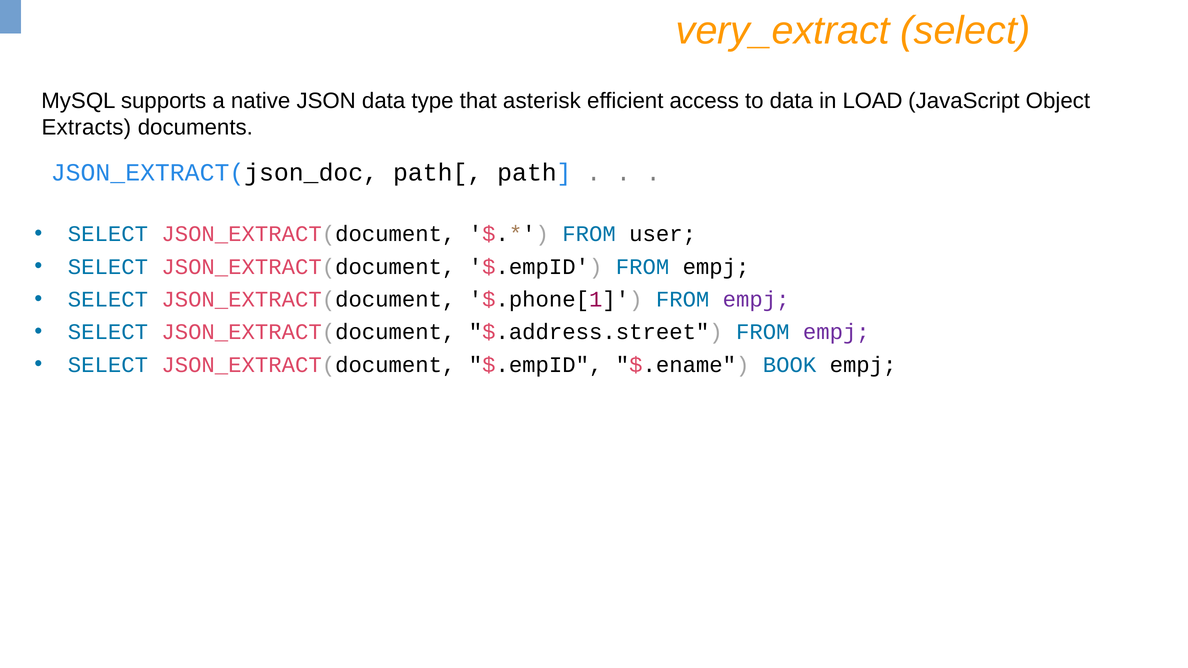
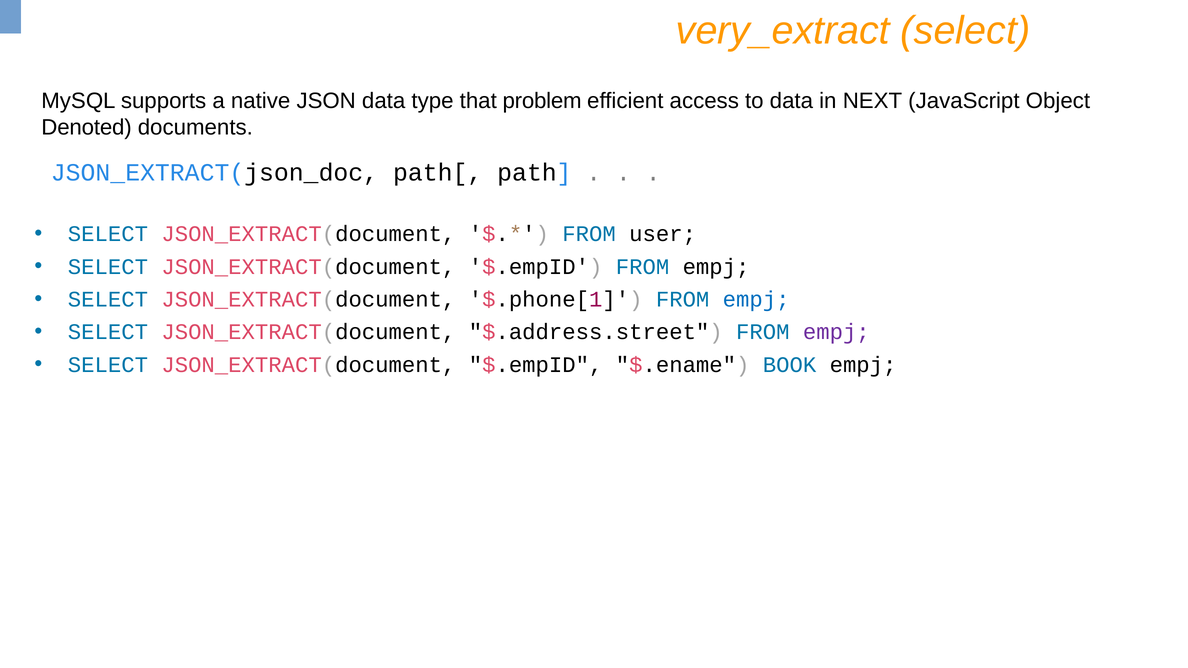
asterisk: asterisk -> problem
LOAD: LOAD -> NEXT
Extracts: Extracts -> Denoted
empj at (756, 300) colour: purple -> blue
